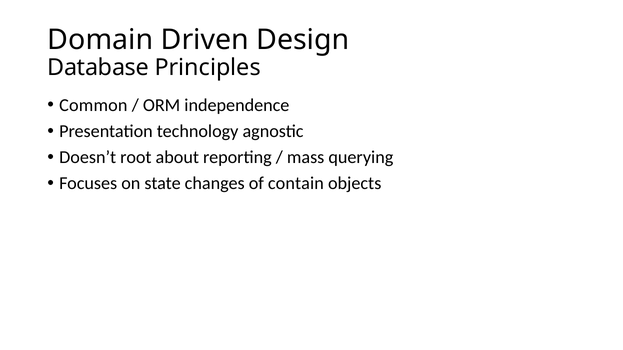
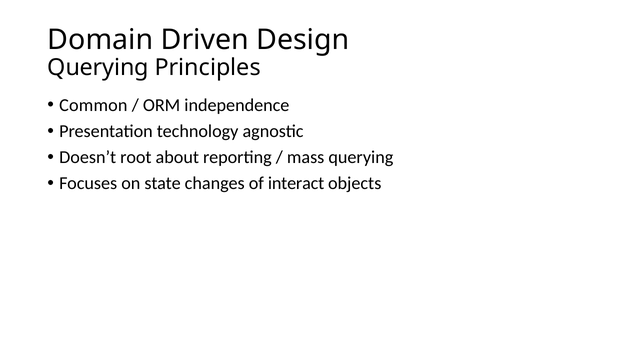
Database at (98, 68): Database -> Querying
contain: contain -> interact
